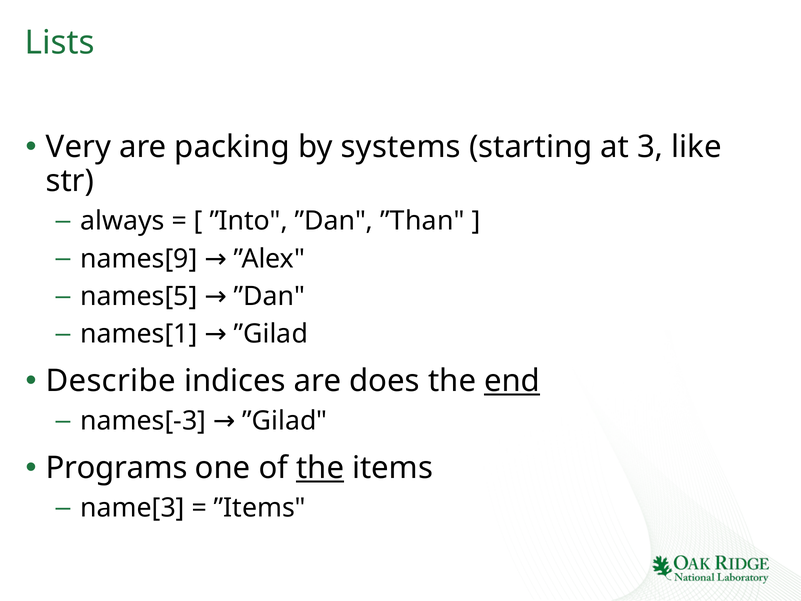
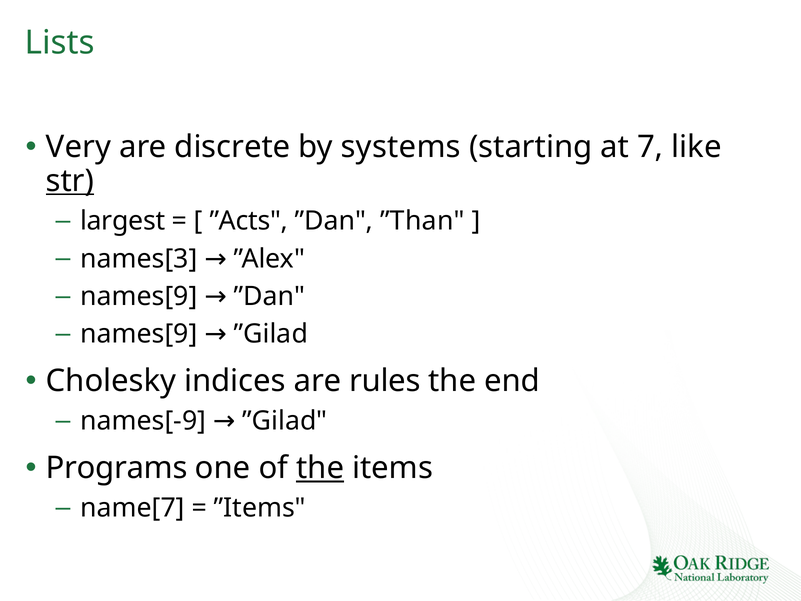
packing: packing -> discrete
3: 3 -> 7
str underline: none -> present
always: always -> largest
”Into: ”Into -> ”Acts
names[9: names[9 -> names[3
names[5 at (139, 296): names[5 -> names[9
names[1 at (139, 334): names[1 -> names[9
Describe: Describe -> Cholesky
does: does -> rules
end underline: present -> none
names[-3: names[-3 -> names[-9
name[3: name[3 -> name[7
